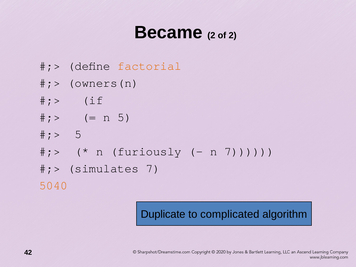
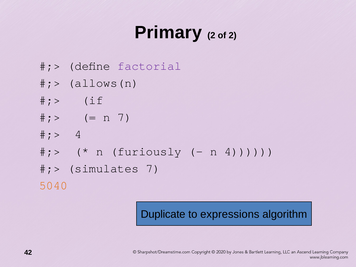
Became: Became -> Primary
factorial colour: orange -> purple
owners(n: owners(n -> allows(n
n 5: 5 -> 7
5 at (78, 134): 5 -> 4
n 7: 7 -> 4
complicated: complicated -> expressions
